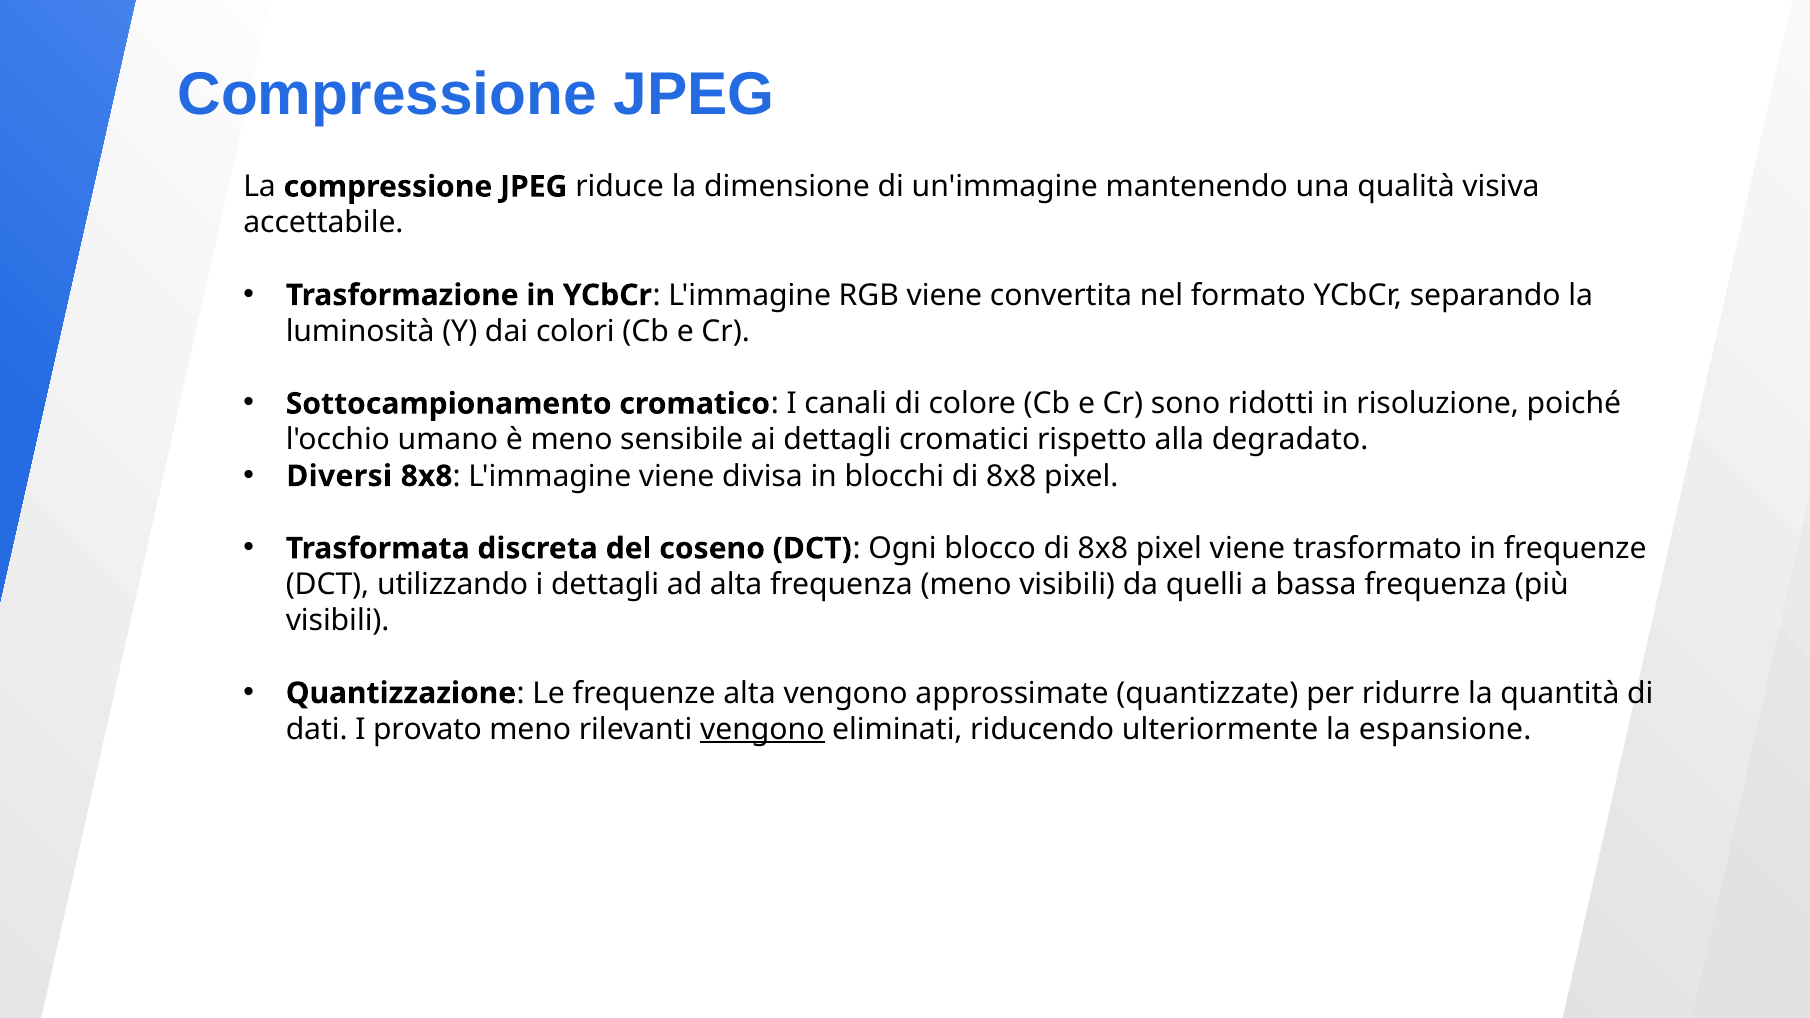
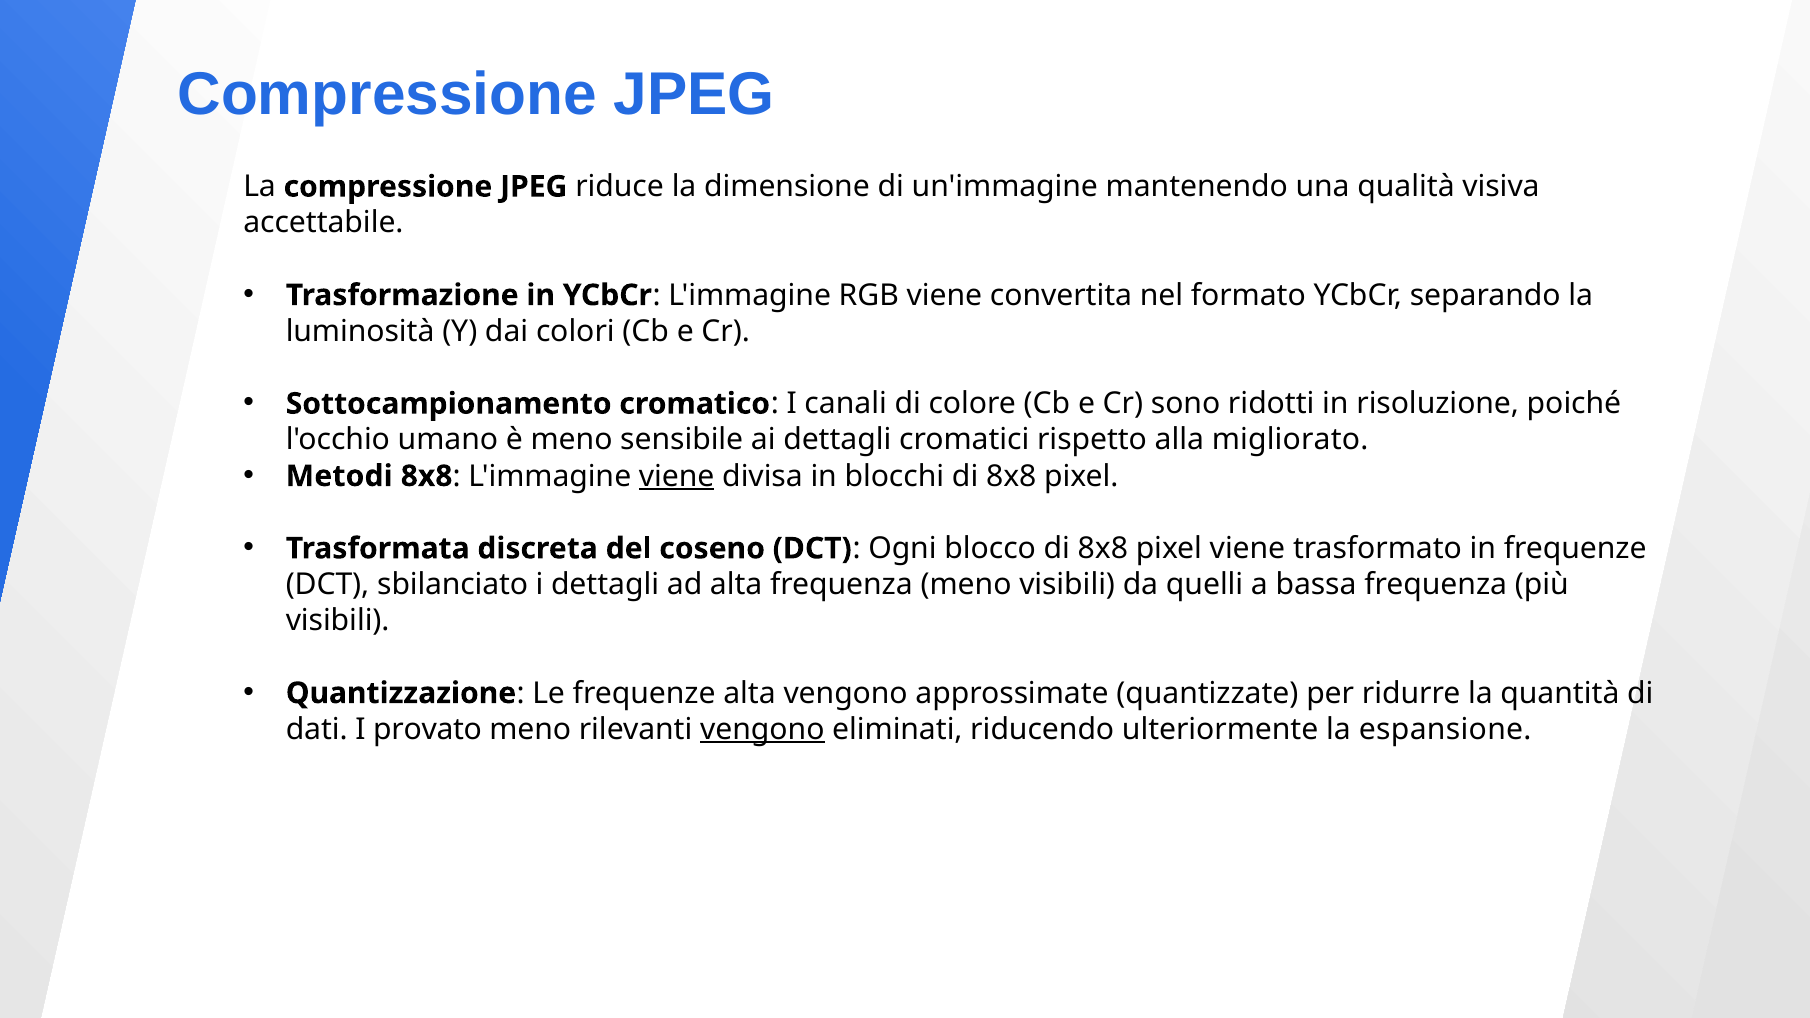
degradato: degradato -> migliorato
Diversi: Diversi -> Metodi
viene at (677, 476) underline: none -> present
utilizzando: utilizzando -> sbilanciato
